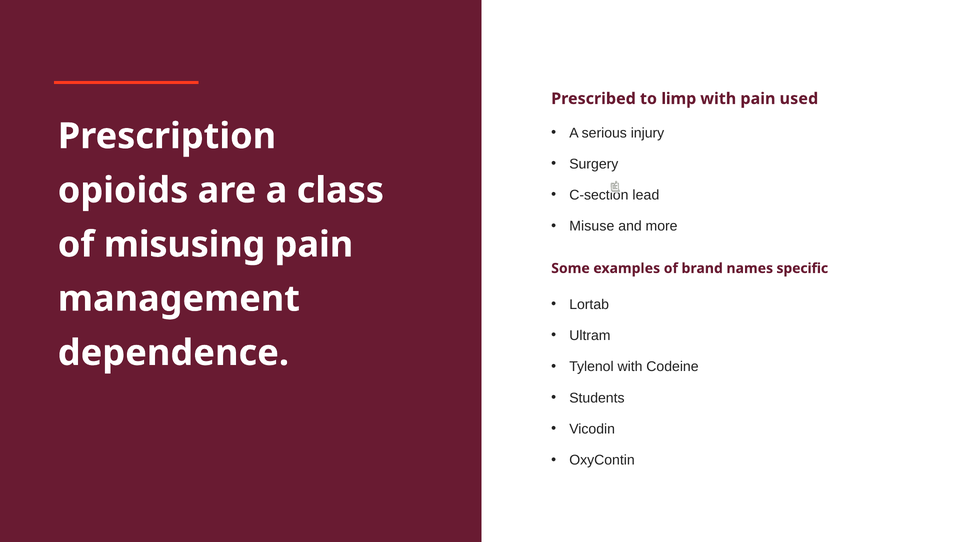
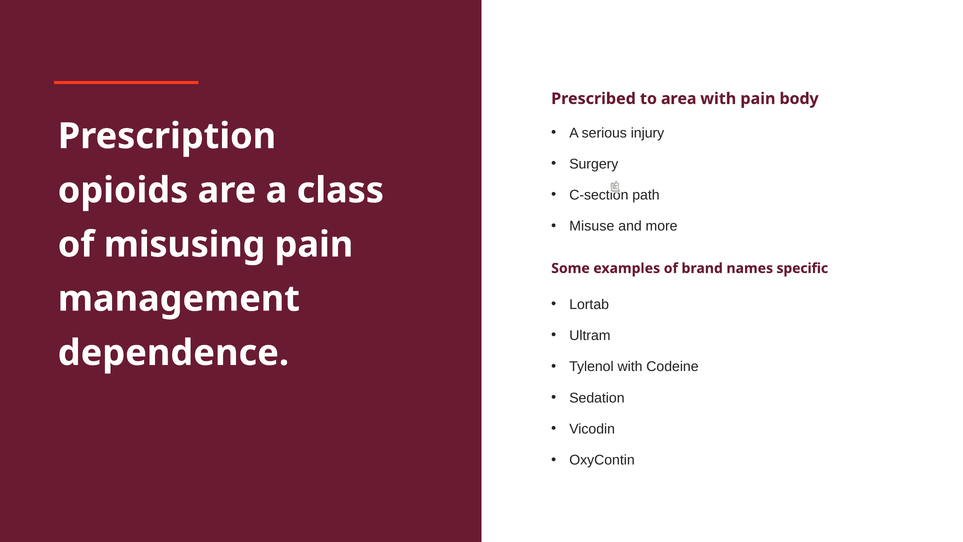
limp: limp -> area
used: used -> body
lead: lead -> path
Students: Students -> Sedation
